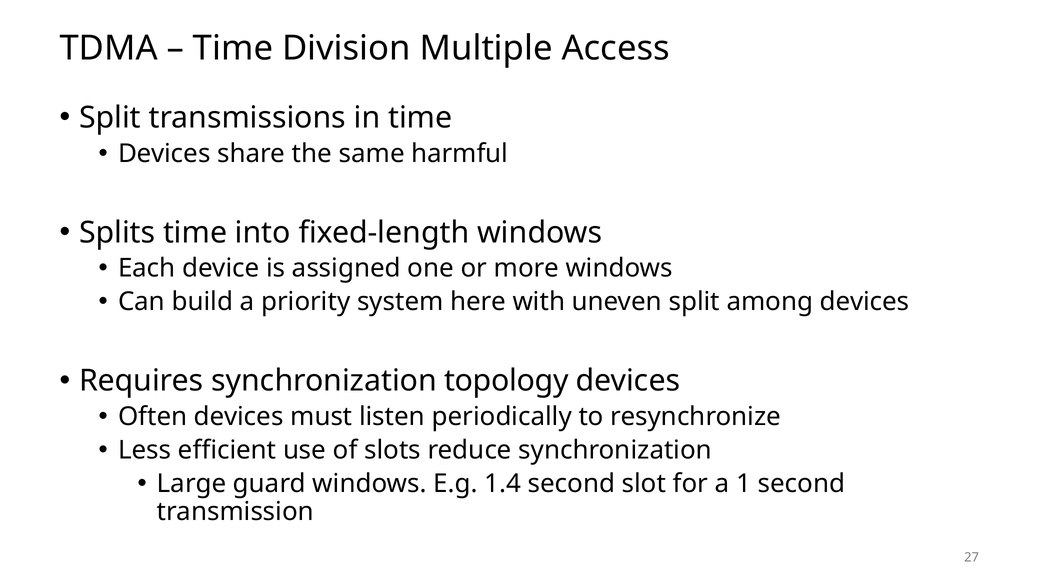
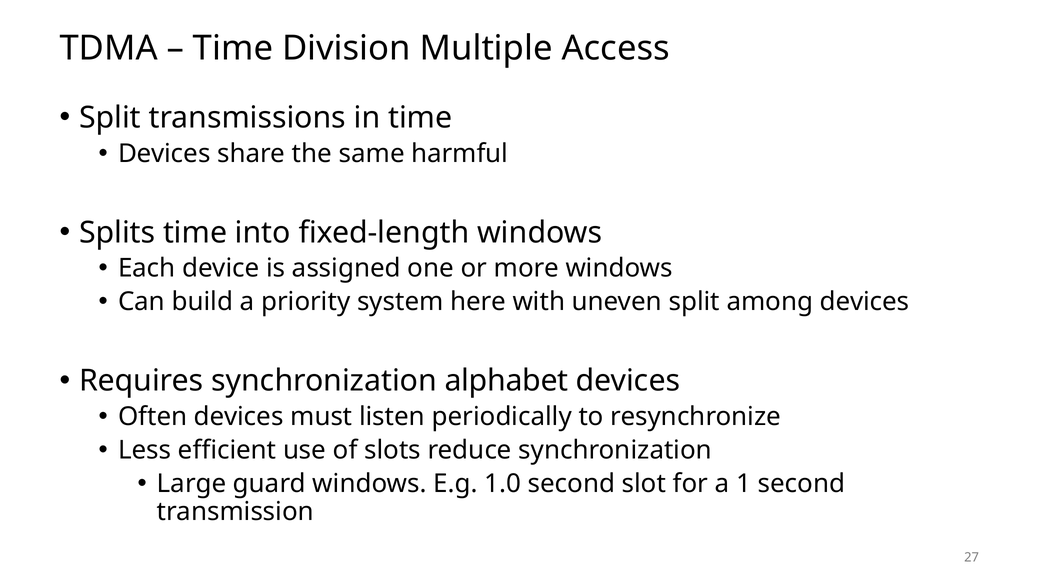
topology: topology -> alphabet
1.4: 1.4 -> 1.0
